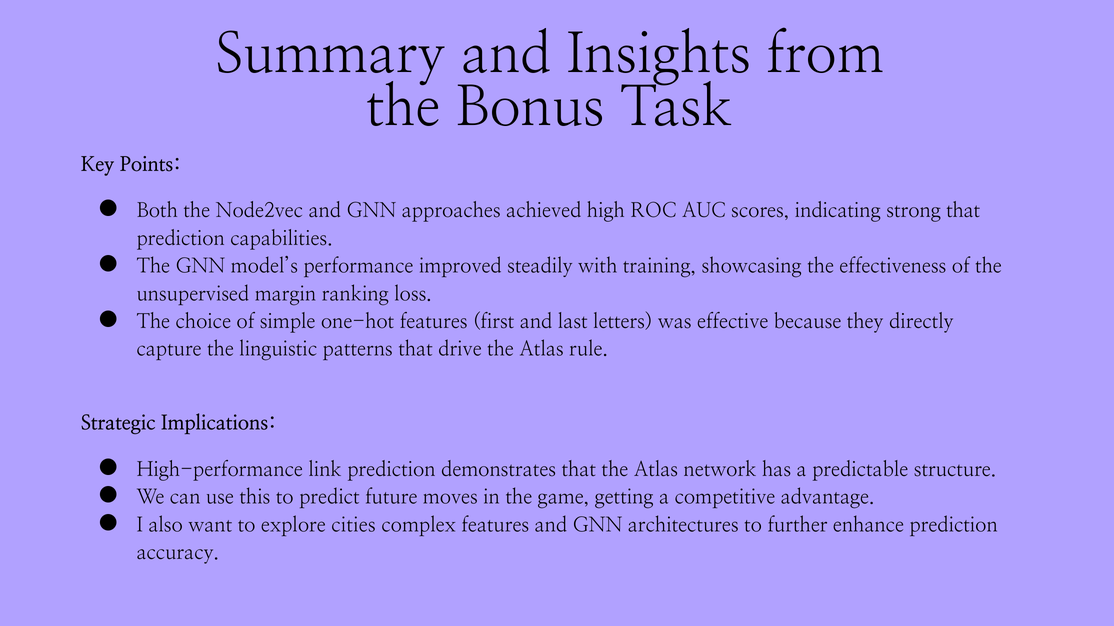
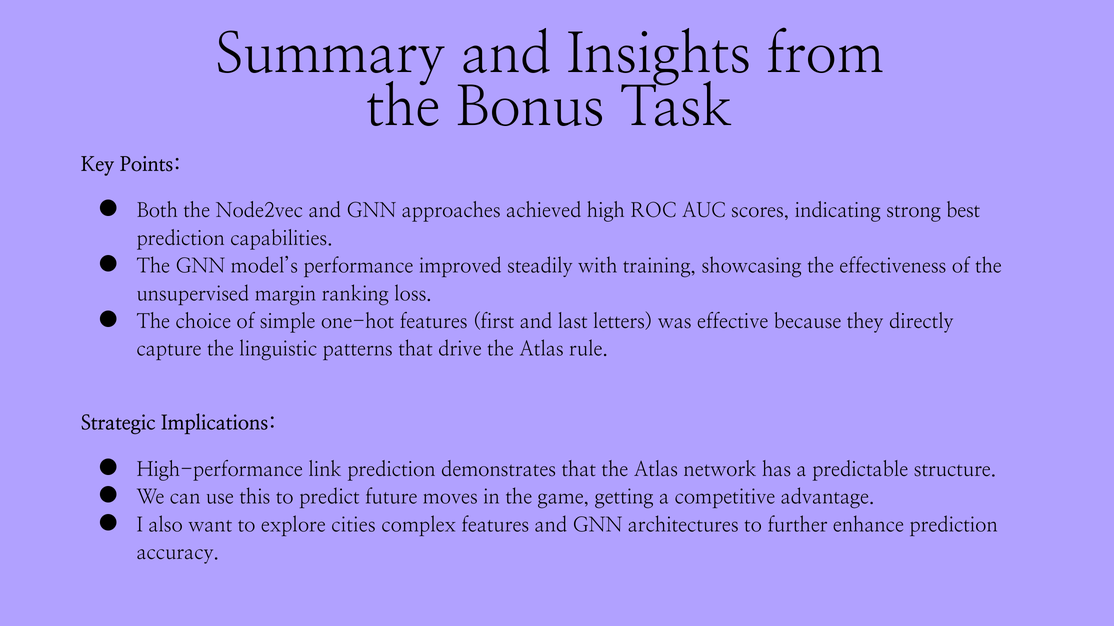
strong that: that -> best
